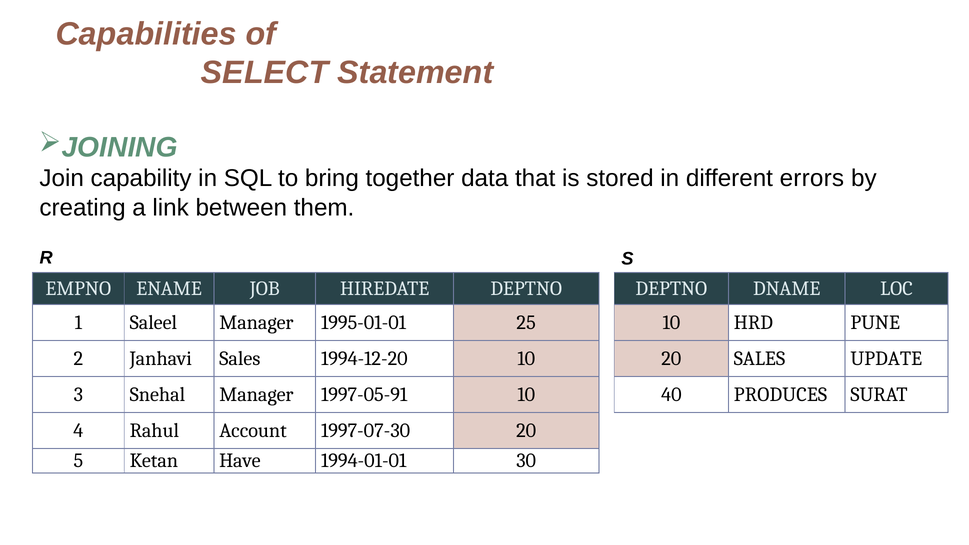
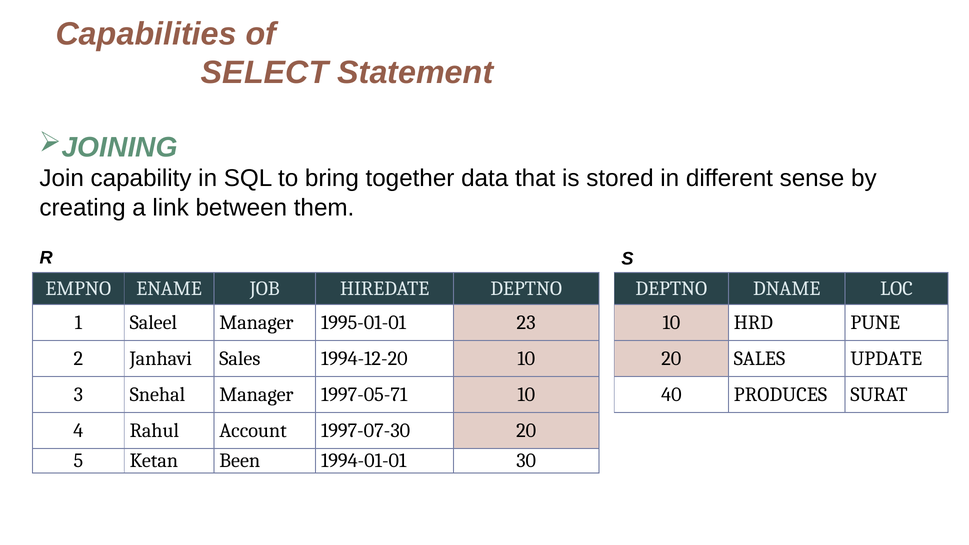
errors: errors -> sense
25: 25 -> 23
1997-05-91: 1997-05-91 -> 1997-05-71
Have: Have -> Been
